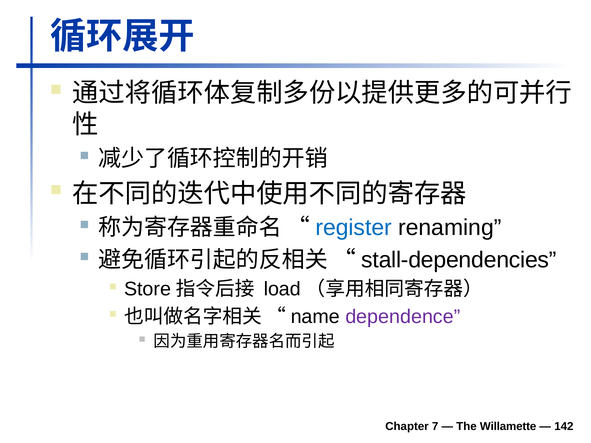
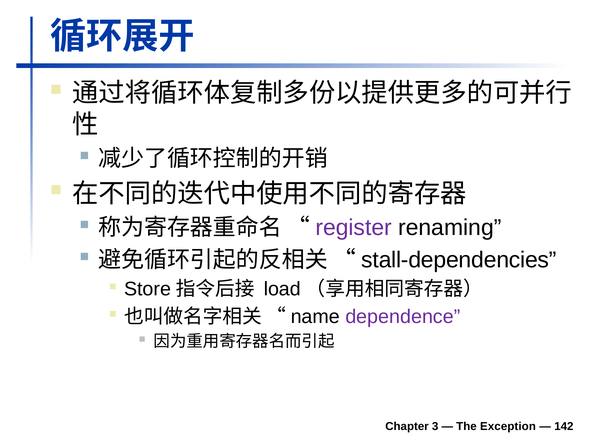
register colour: blue -> purple
7: 7 -> 3
Willamette: Willamette -> Exception
